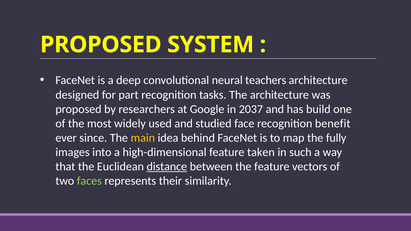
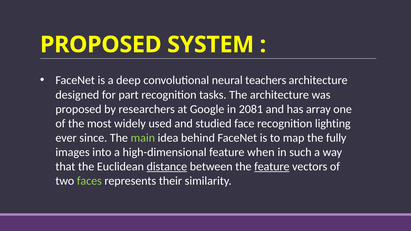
2037: 2037 -> 2081
build: build -> array
benefit: benefit -> lighting
main colour: yellow -> light green
taken: taken -> when
feature at (272, 167) underline: none -> present
